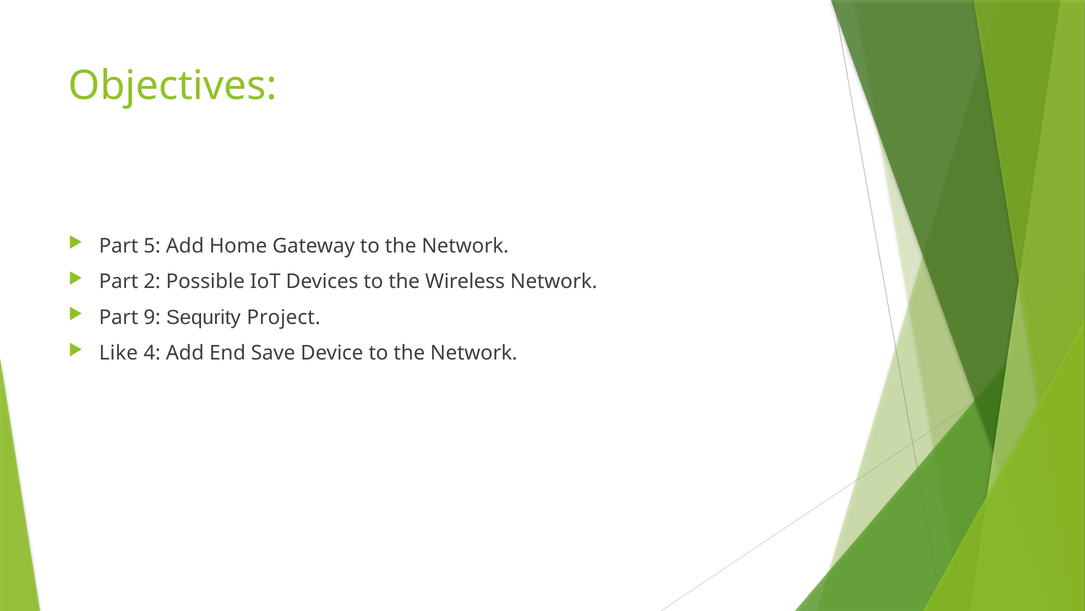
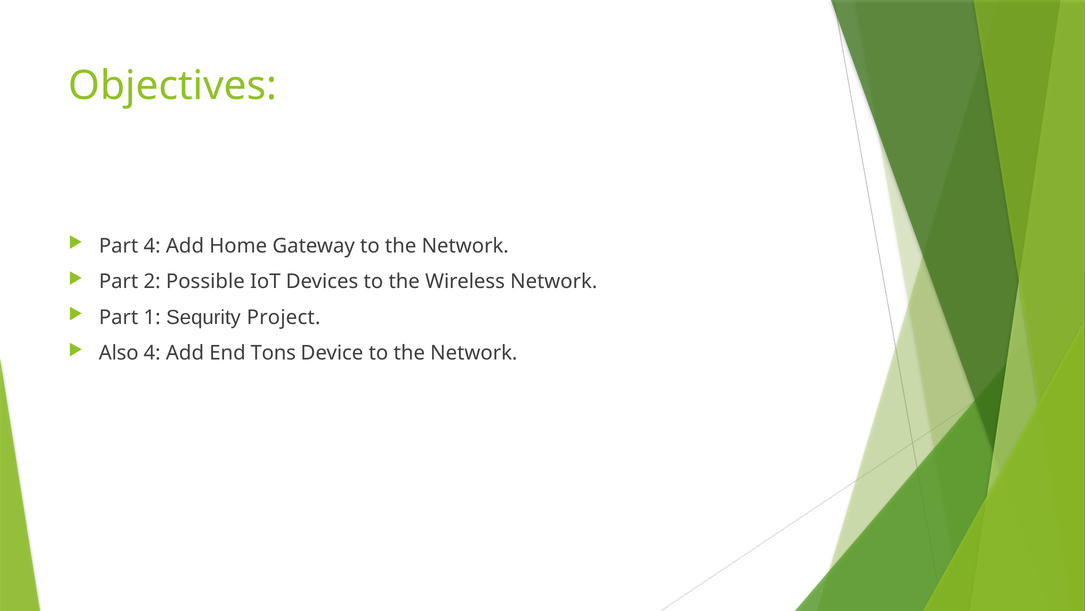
Part 5: 5 -> 4
9: 9 -> 1
Like: Like -> Also
Save: Save -> Tons
